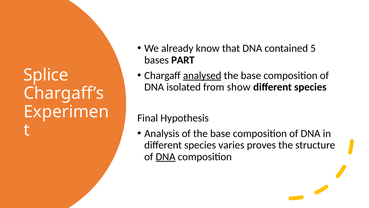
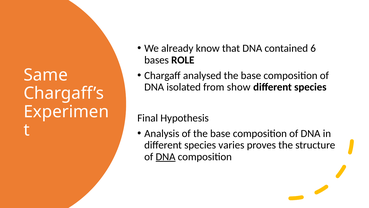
5: 5 -> 6
PART: PART -> ROLE
analysed underline: present -> none
Splice: Splice -> Same
